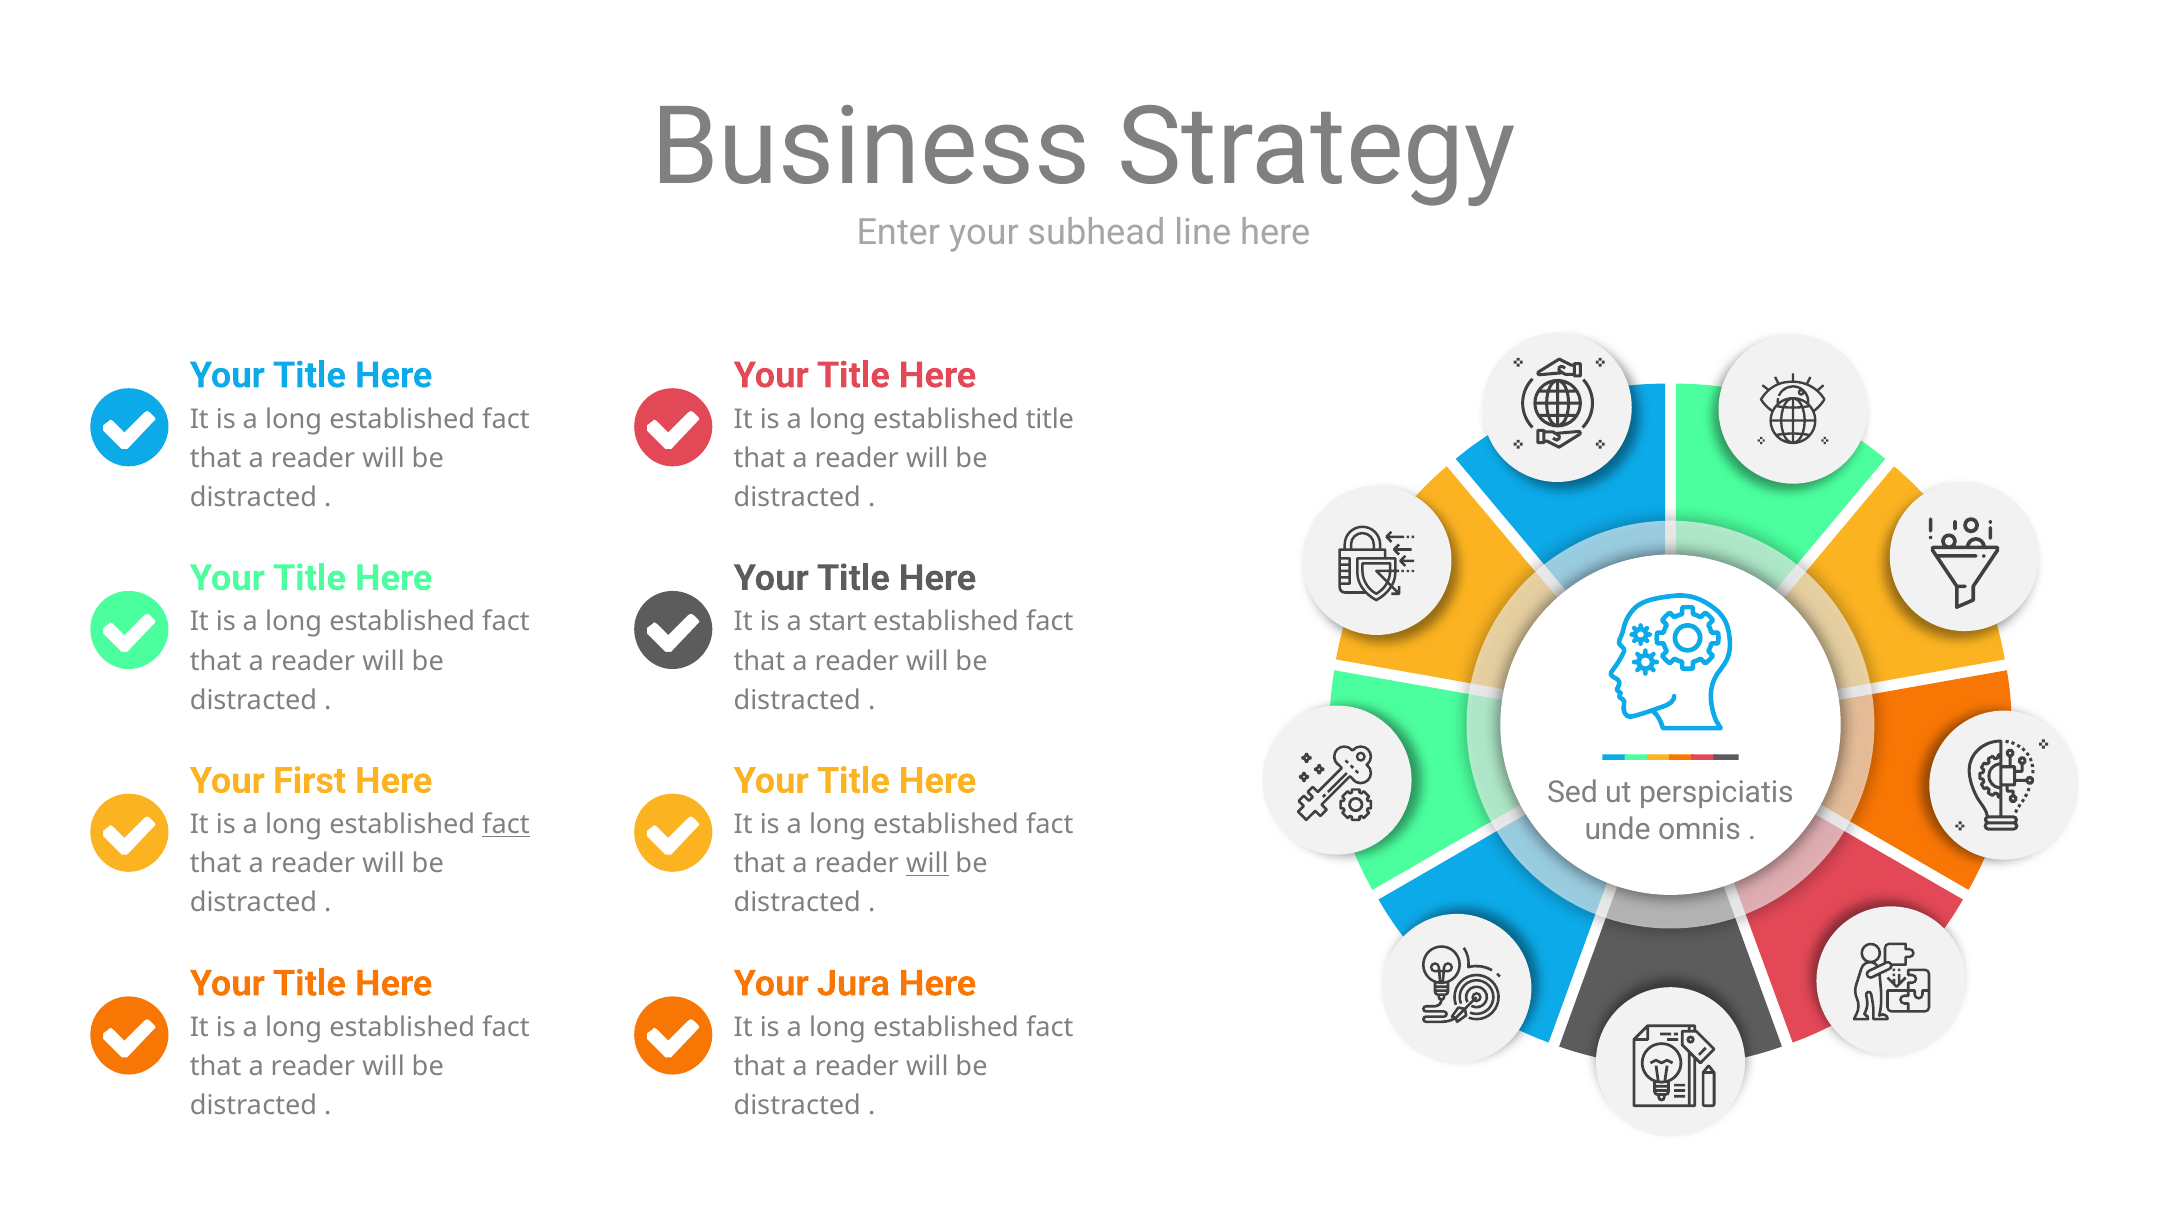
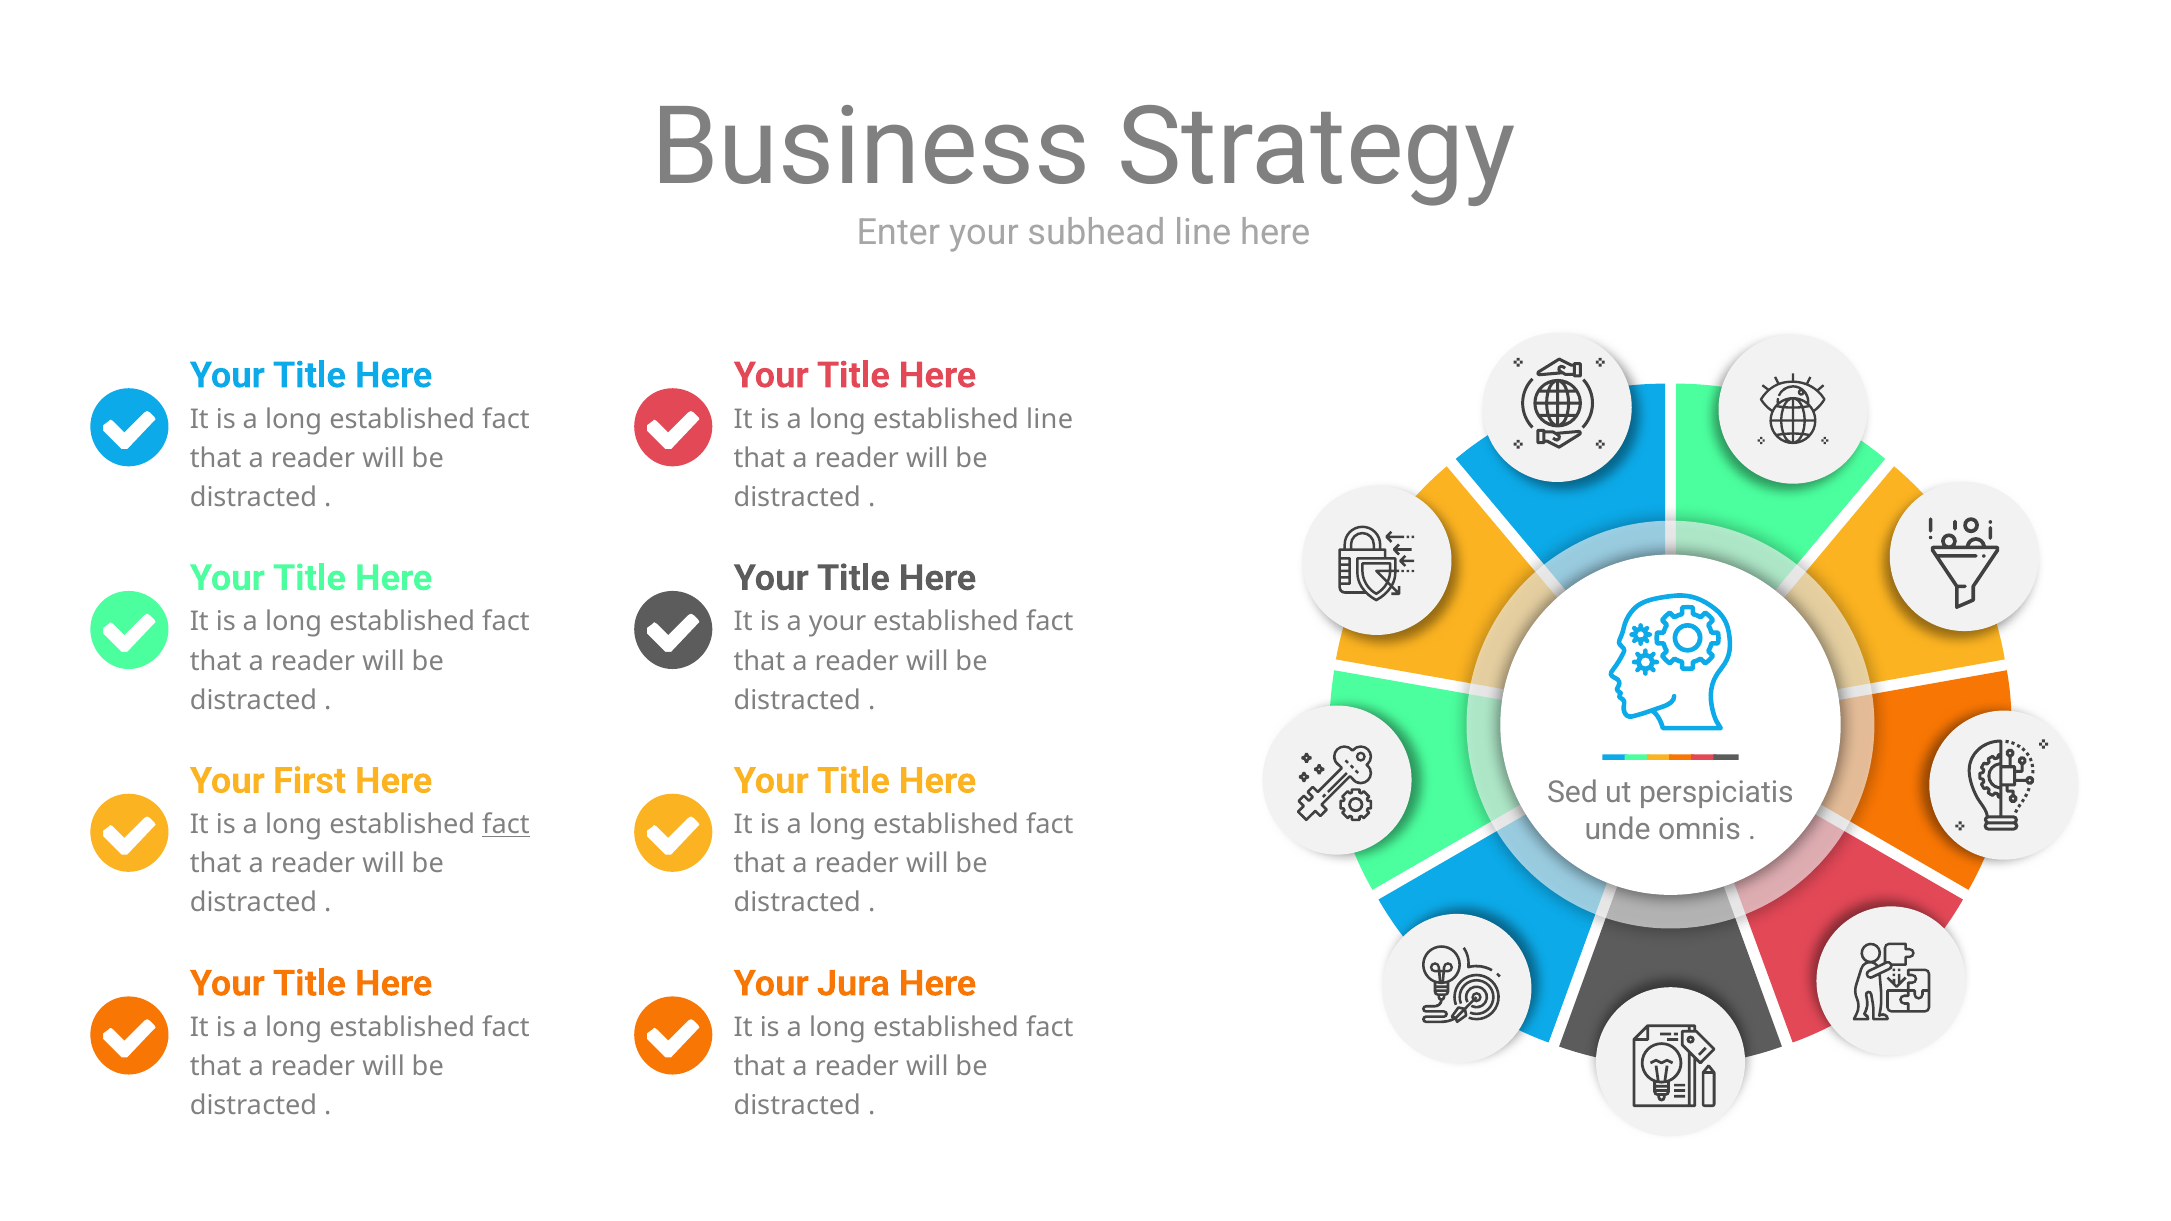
established title: title -> line
a start: start -> your
will at (927, 864) underline: present -> none
